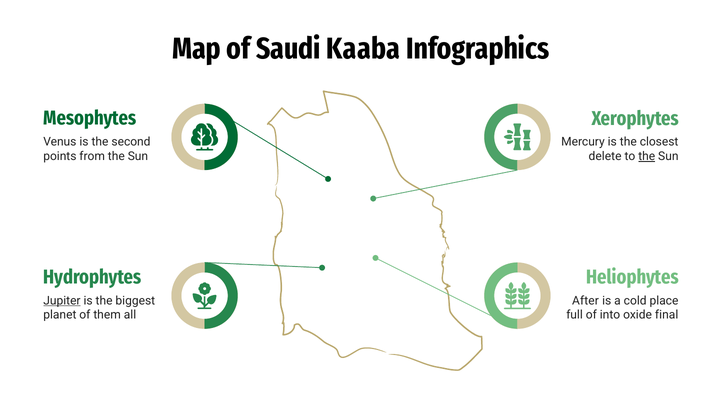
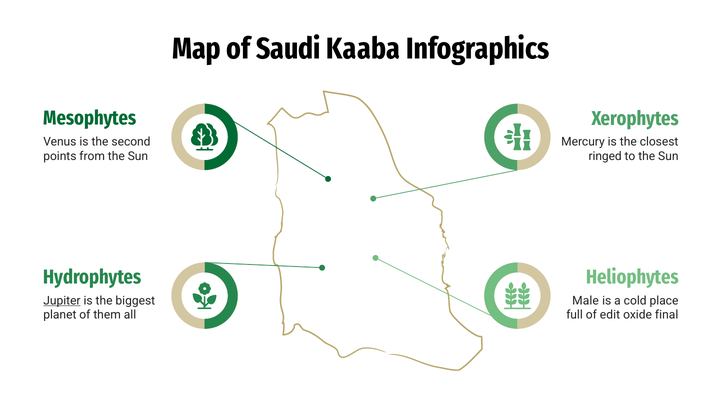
delete: delete -> ringed
the at (647, 156) underline: present -> none
After: After -> Male
into: into -> edit
